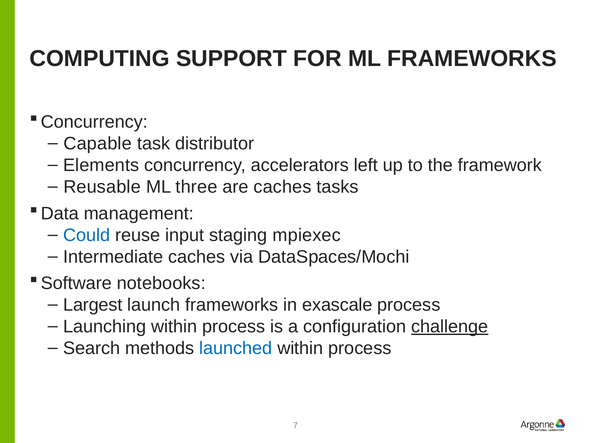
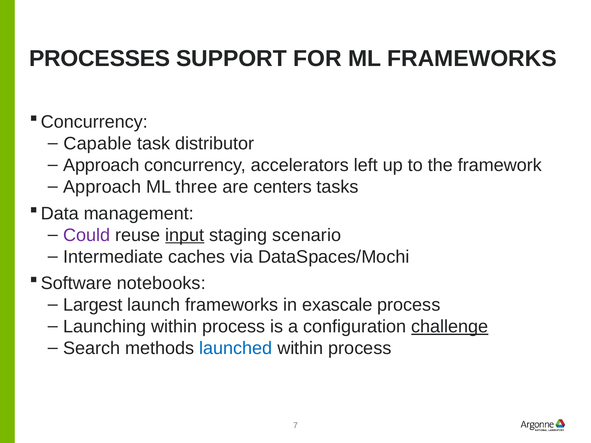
COMPUTING: COMPUTING -> PROCESSES
Elements at (101, 165): Elements -> Approach
Reusable at (102, 187): Reusable -> Approach
are caches: caches -> centers
Could colour: blue -> purple
input underline: none -> present
mpiexec: mpiexec -> scenario
